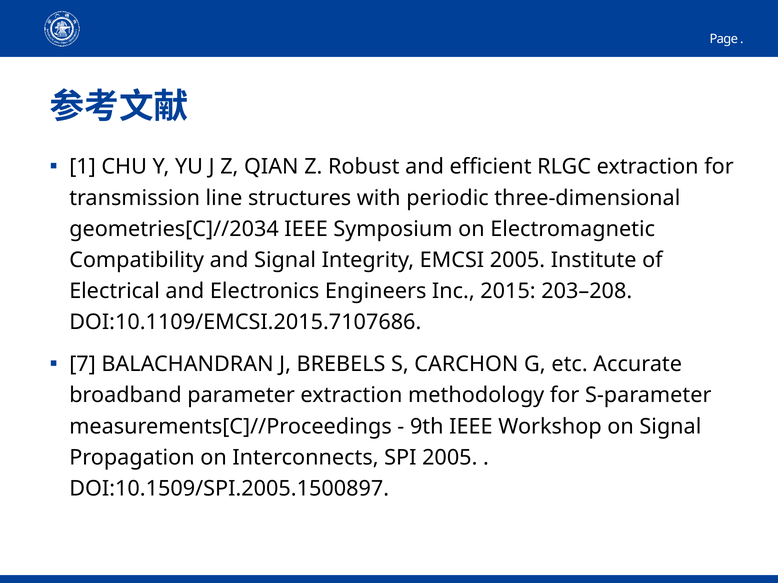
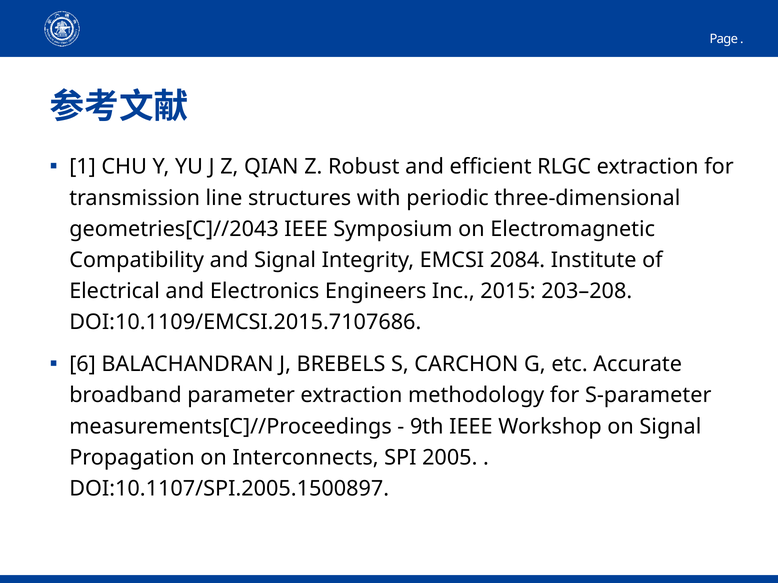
geometries[C]//2034: geometries[C]//2034 -> geometries[C]//2043
EMCSI 2005: 2005 -> 2084
7: 7 -> 6
DOI:10.1509/SPI.2005.1500897: DOI:10.1509/SPI.2005.1500897 -> DOI:10.1107/SPI.2005.1500897
